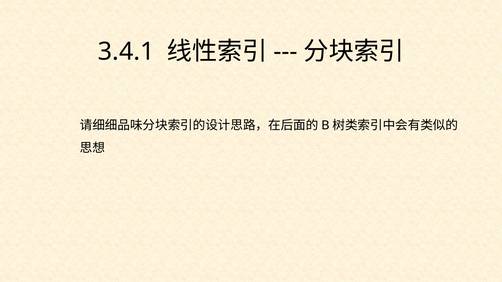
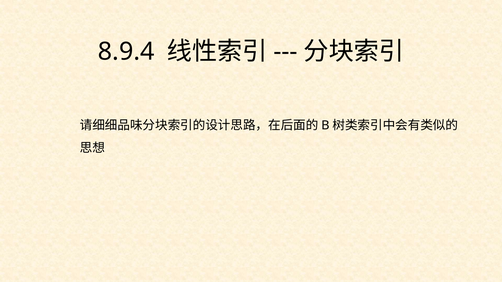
3.4.1: 3.4.1 -> 8.9.4
